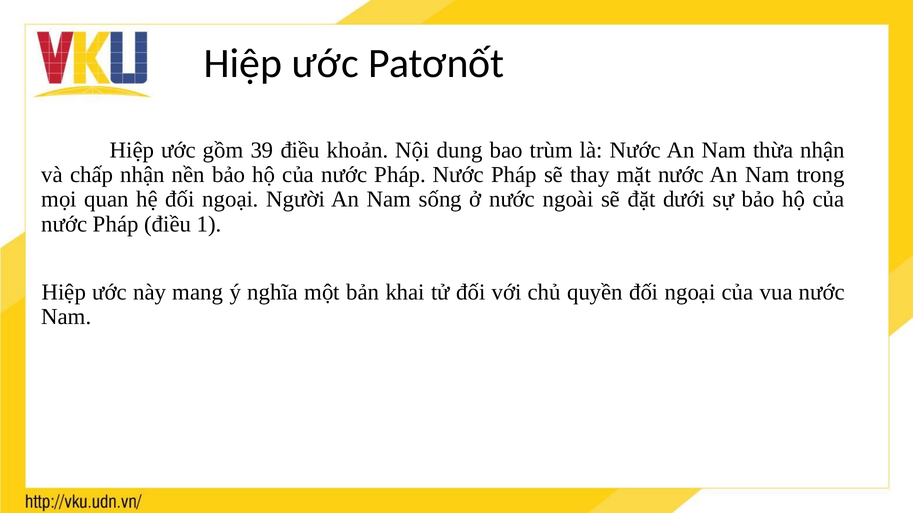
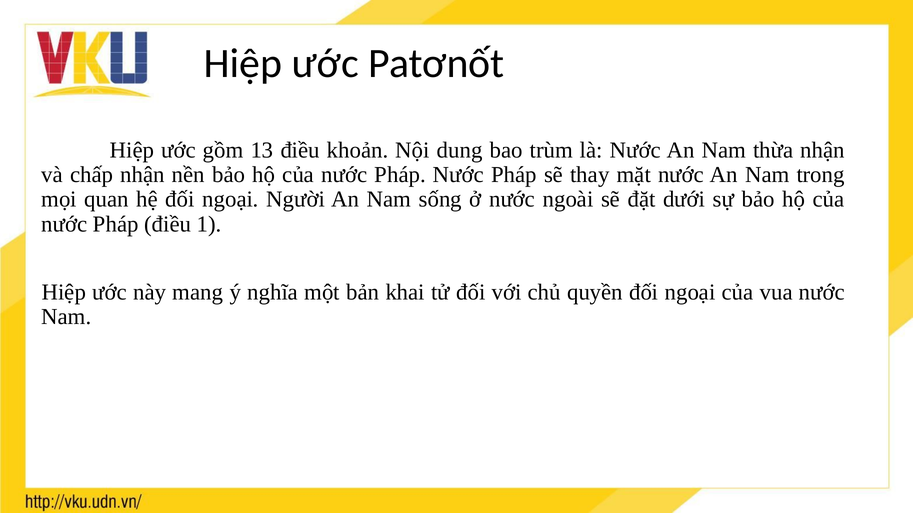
39: 39 -> 13
